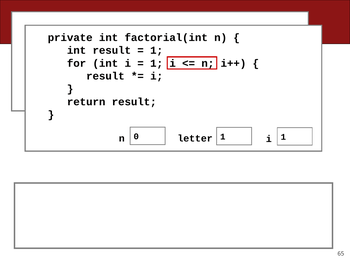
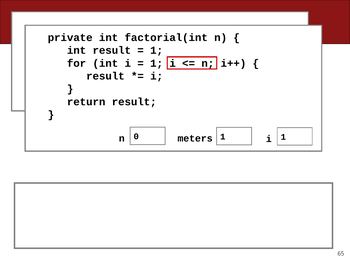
letter: letter -> meters
